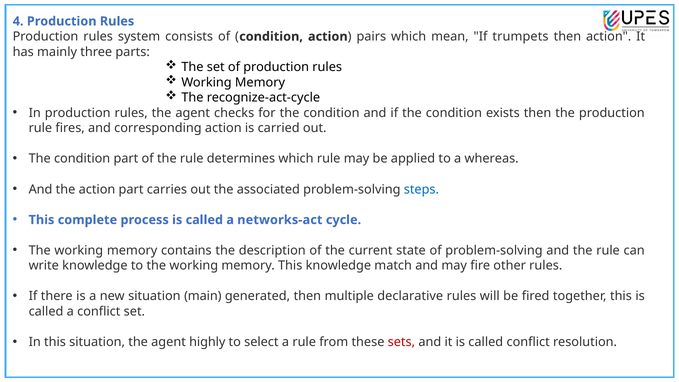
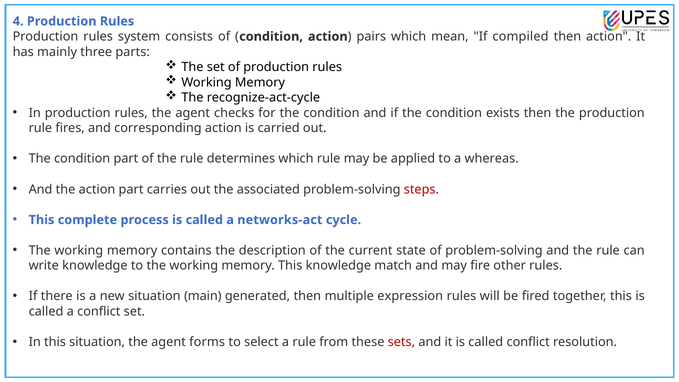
trumpets: trumpets -> compiled
steps colour: blue -> red
declarative: declarative -> expression
highly: highly -> forms
